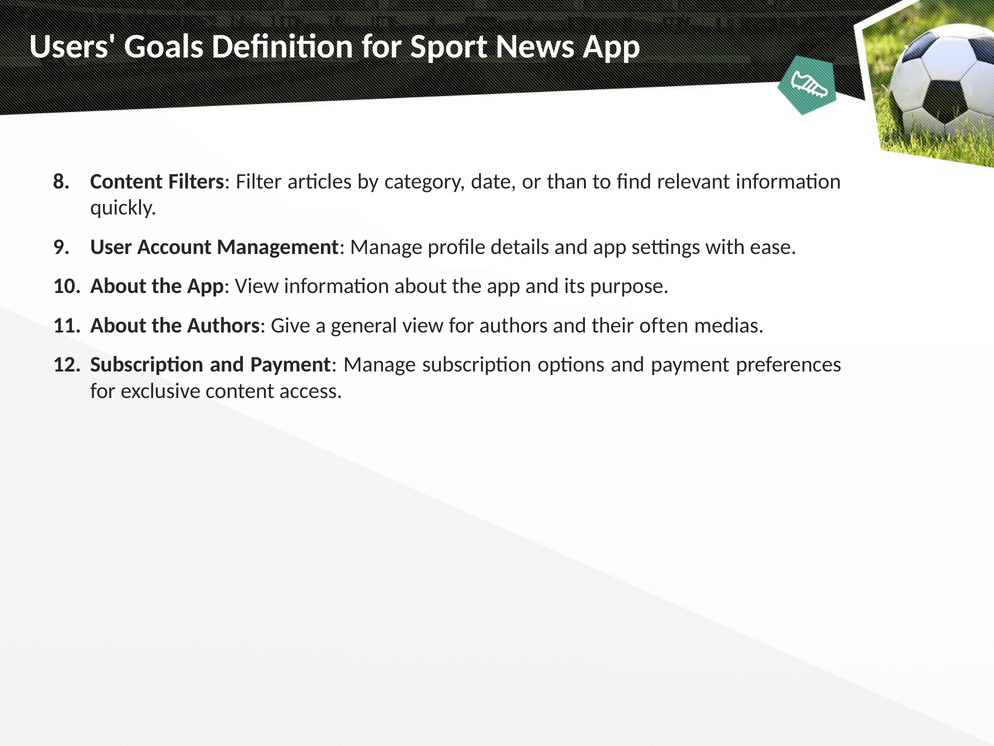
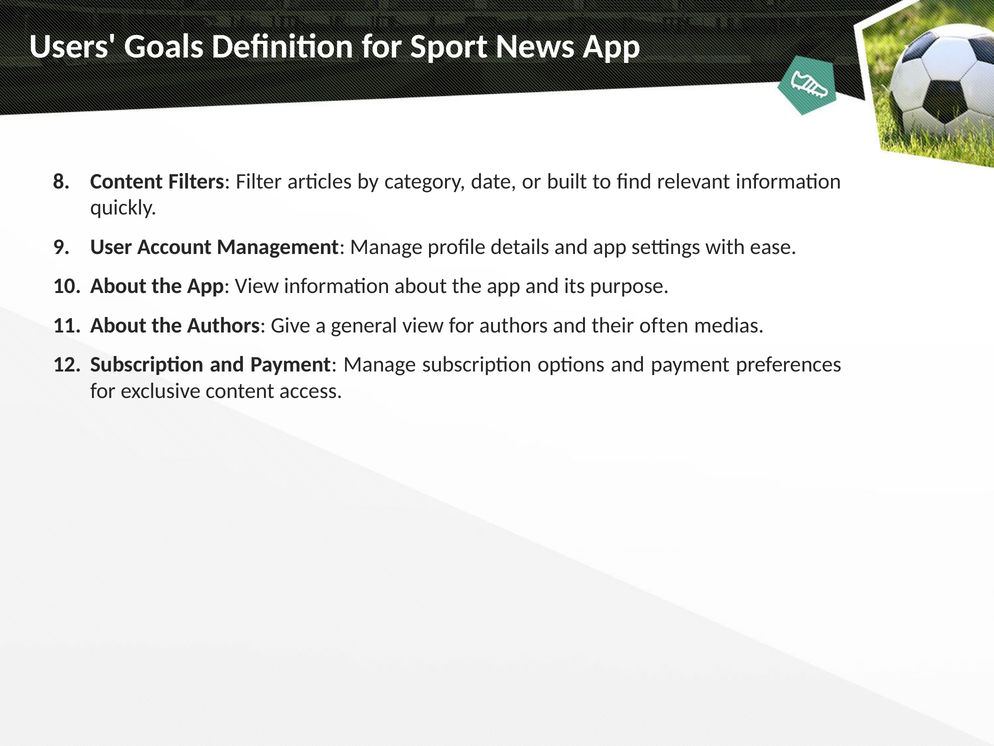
than: than -> built
